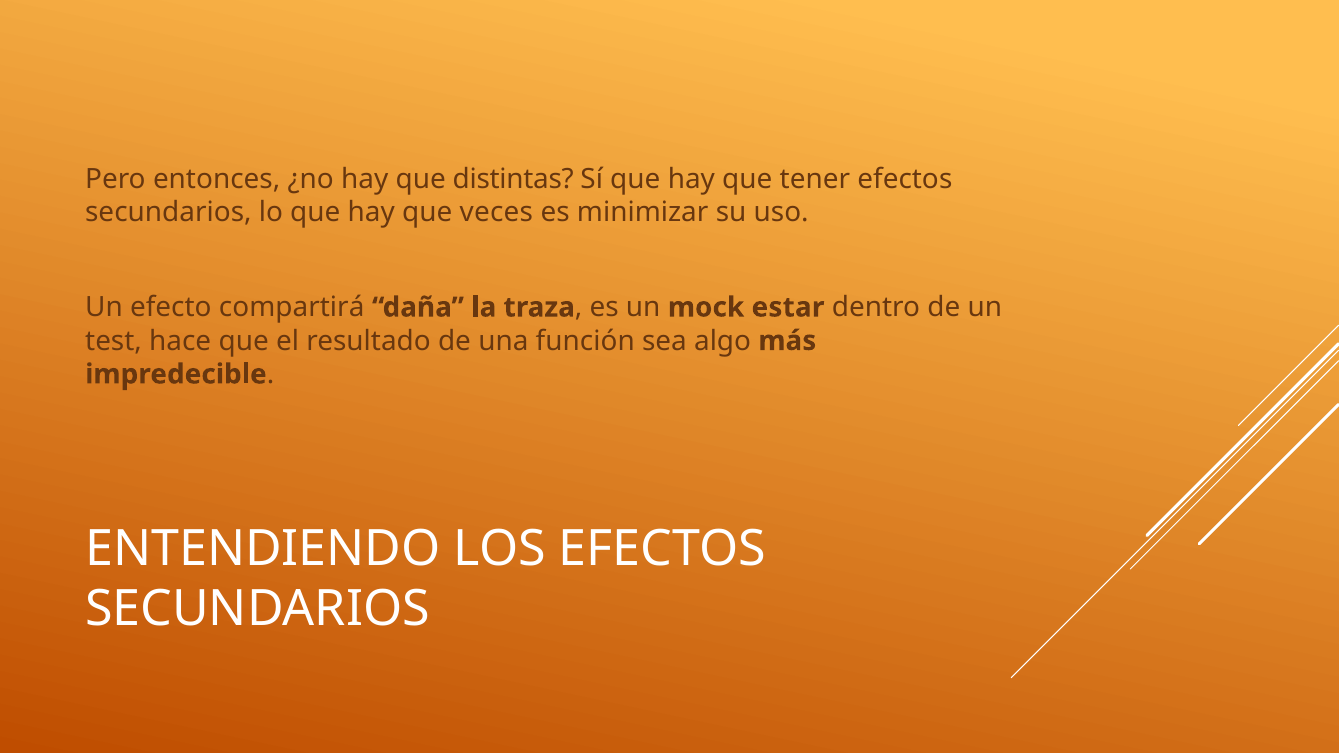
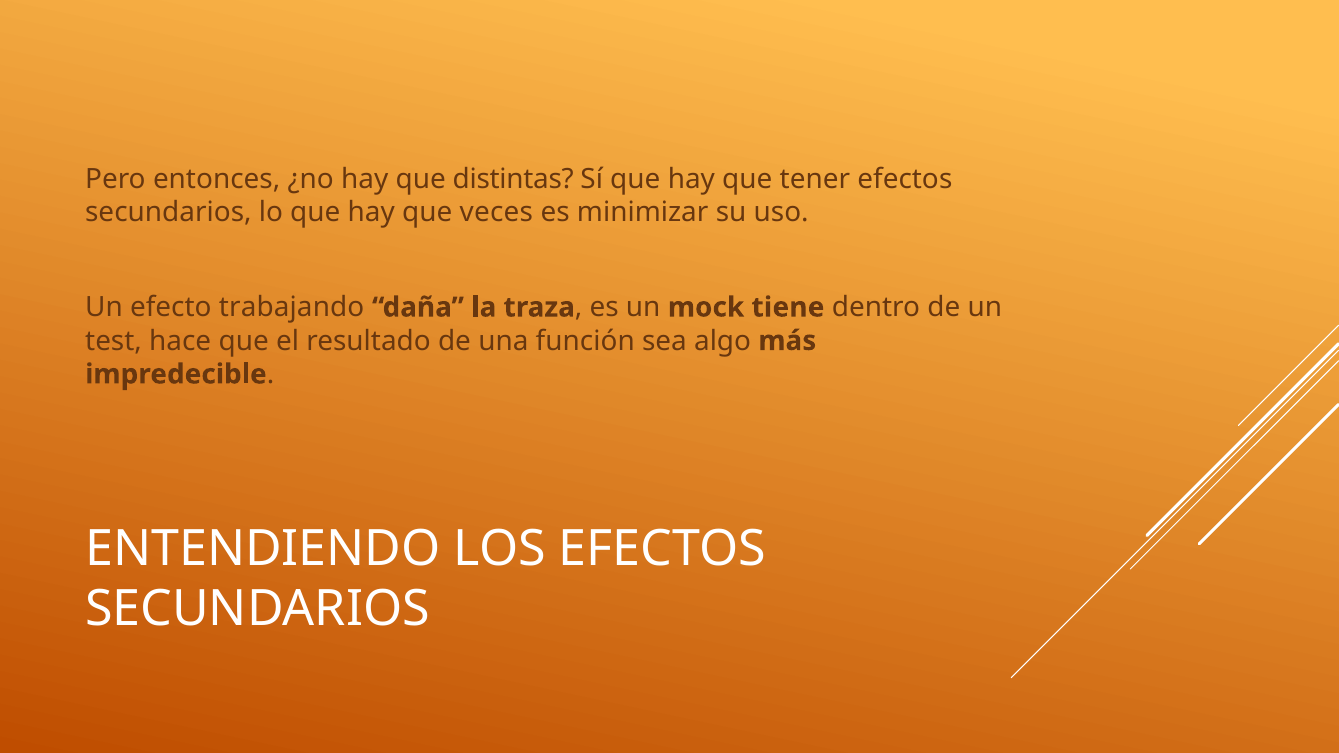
compartirá: compartirá -> trabajando
estar: estar -> tiene
